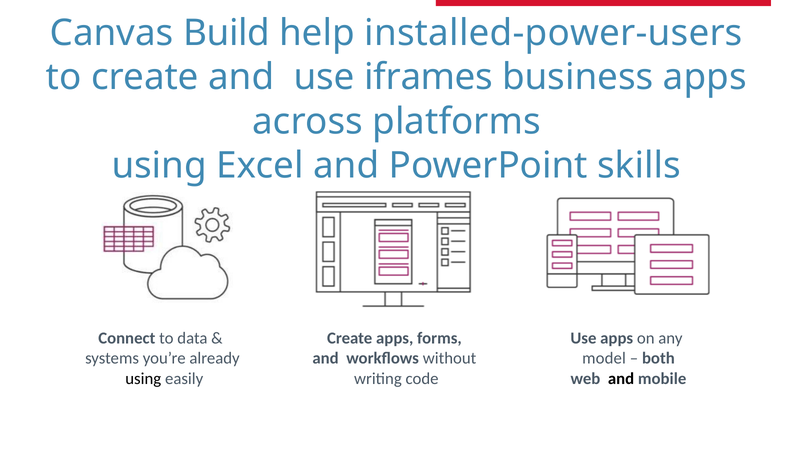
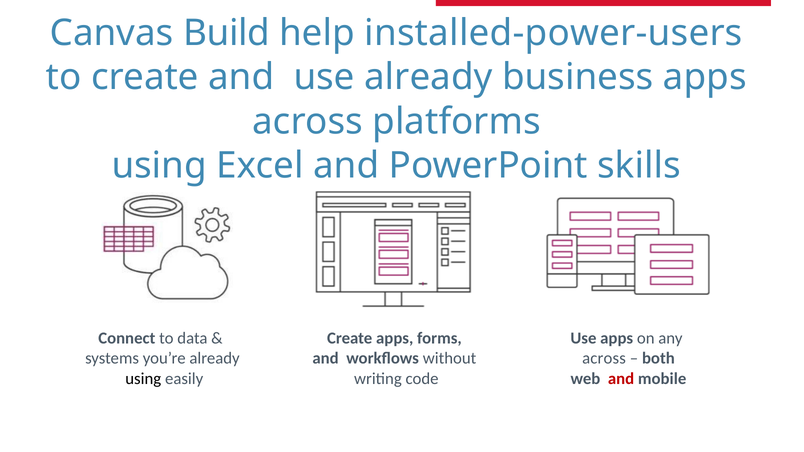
use iframes: iframes -> already
model at (604, 359): model -> across
and at (621, 379) colour: black -> red
